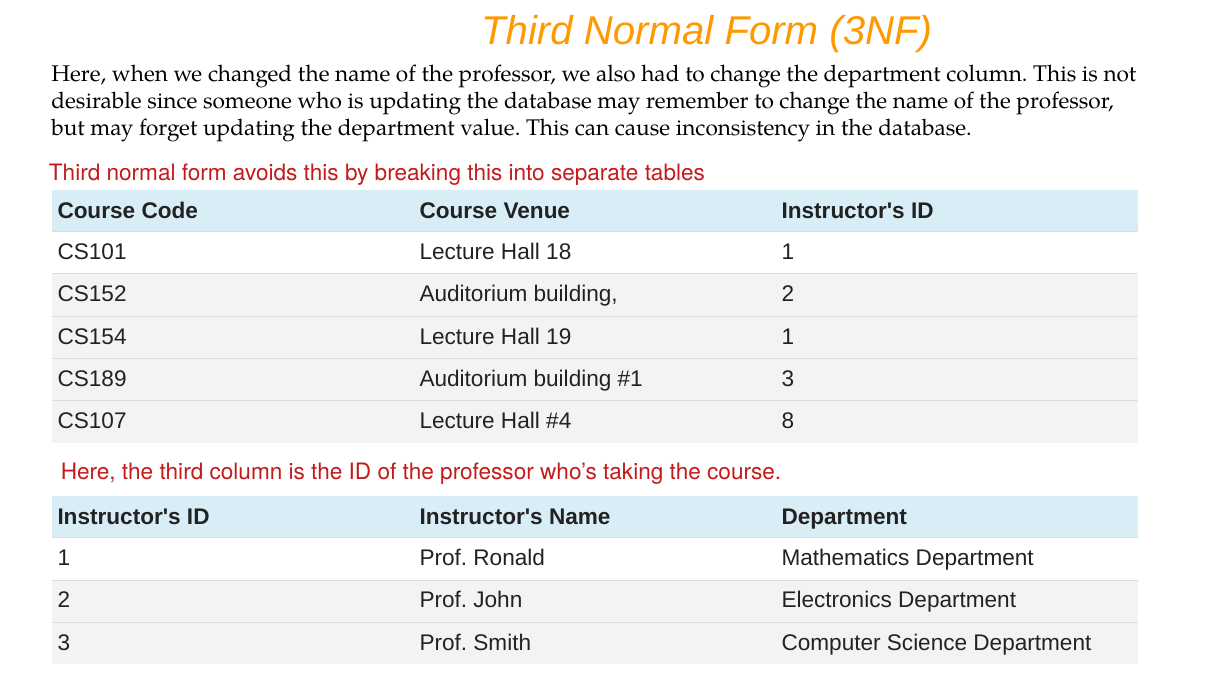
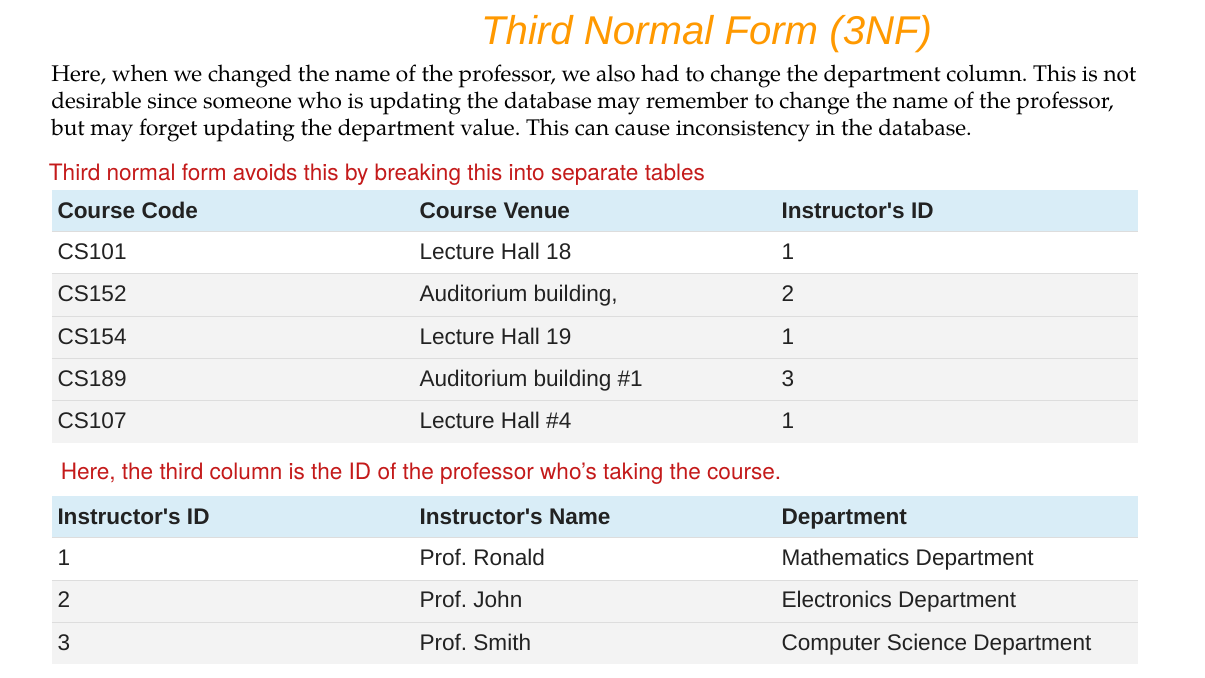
8 at (788, 421): 8 -> 1
